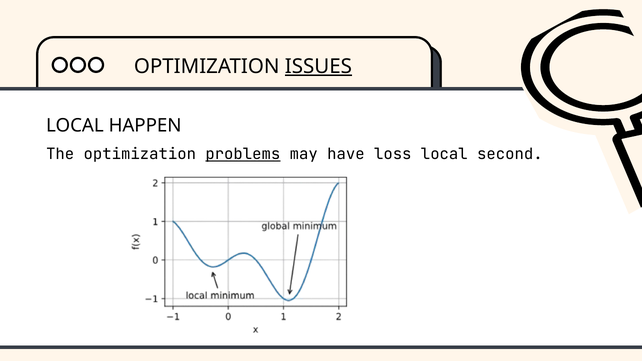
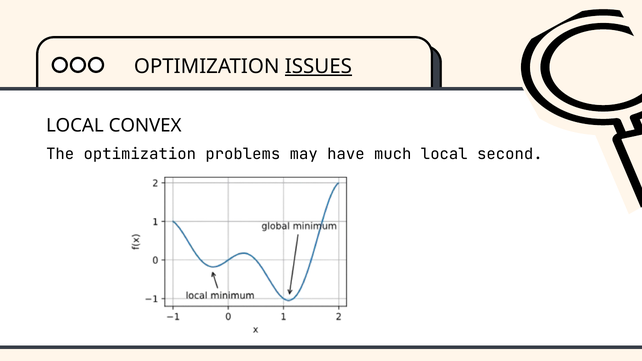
HAPPEN: HAPPEN -> CONVEX
problems underline: present -> none
loss: loss -> much
